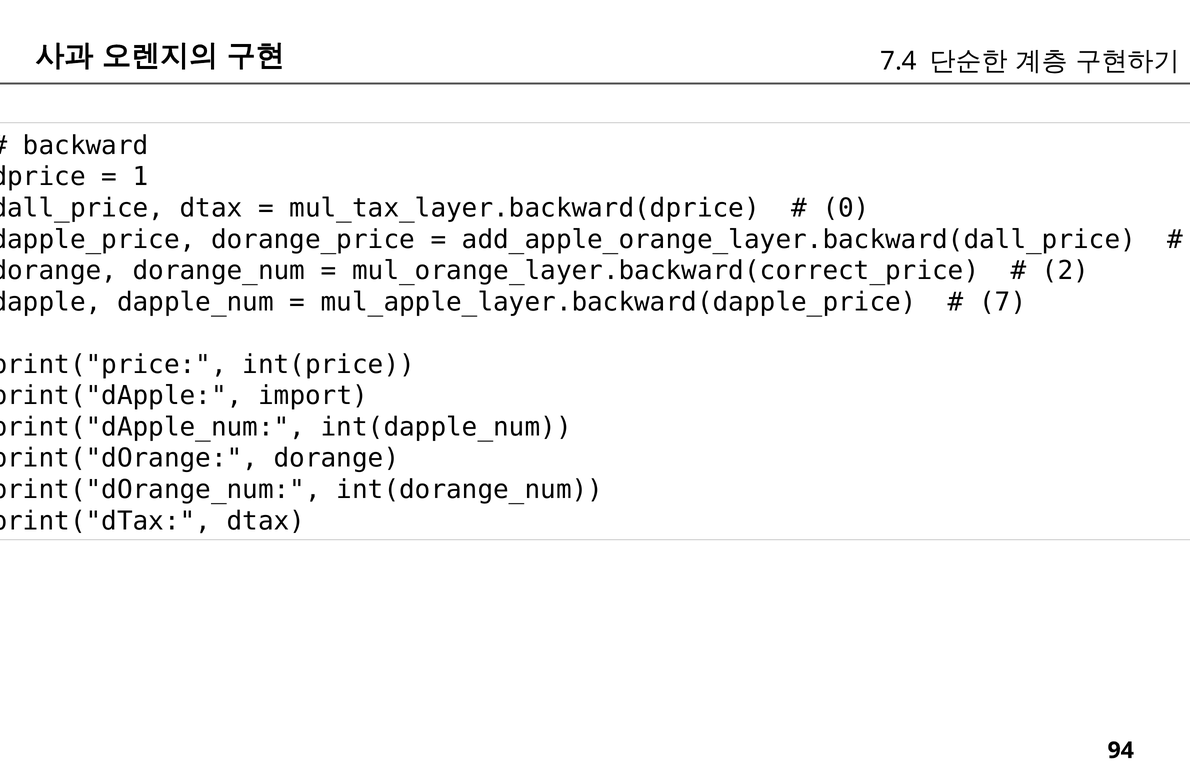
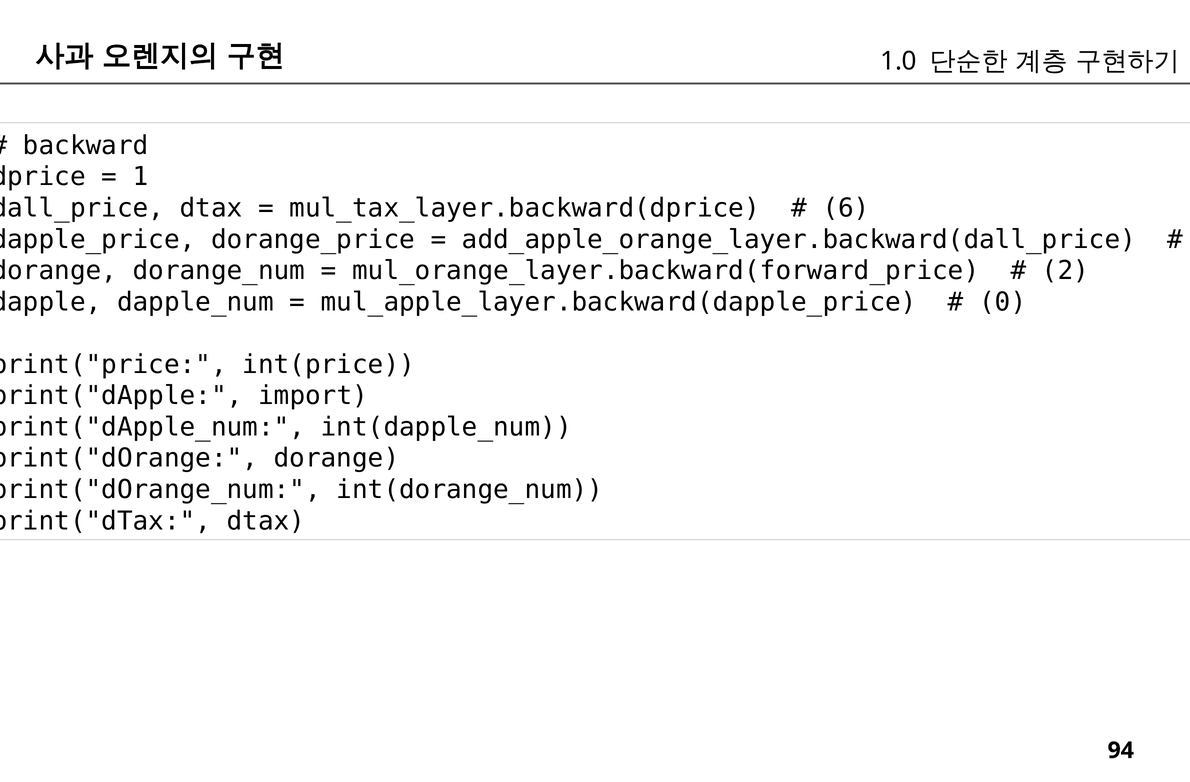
7.4: 7.4 -> 1.0
0: 0 -> 6
mul_orange_layer.backward(correct_price: mul_orange_layer.backward(correct_price -> mul_orange_layer.backward(forward_price
7: 7 -> 0
